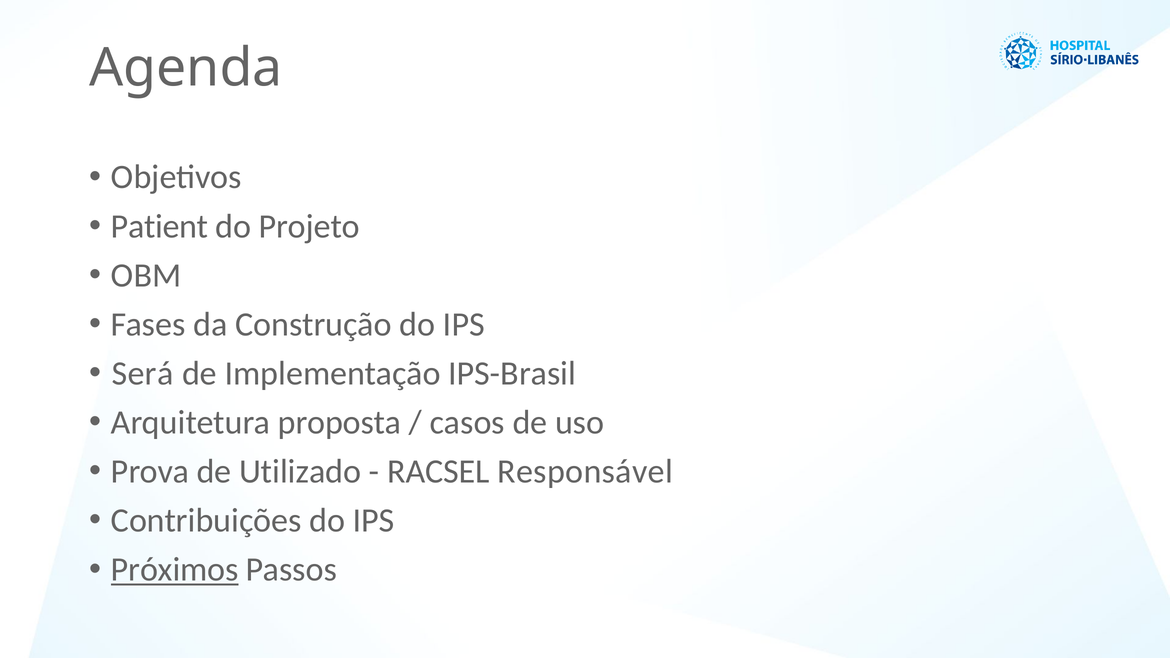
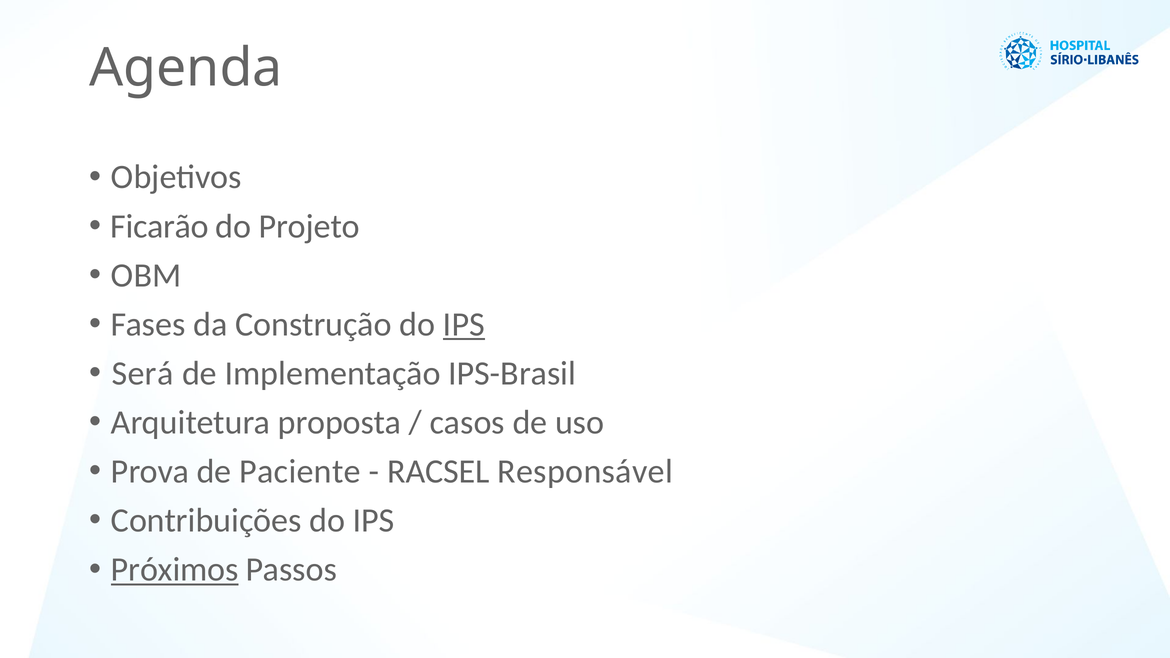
Patient: Patient -> Ficarão
IPS at (464, 324) underline: none -> present
Utilizado: Utilizado -> Paciente
